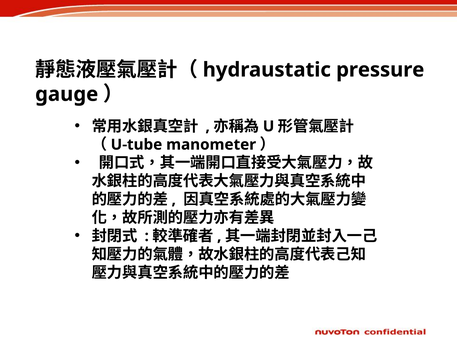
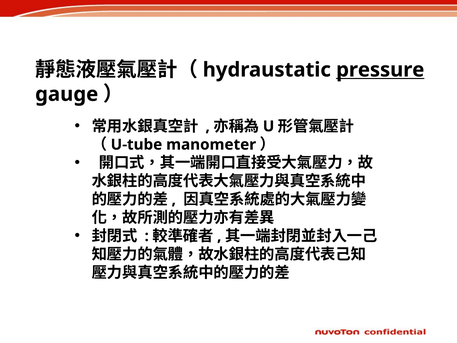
pressure underline: none -> present
